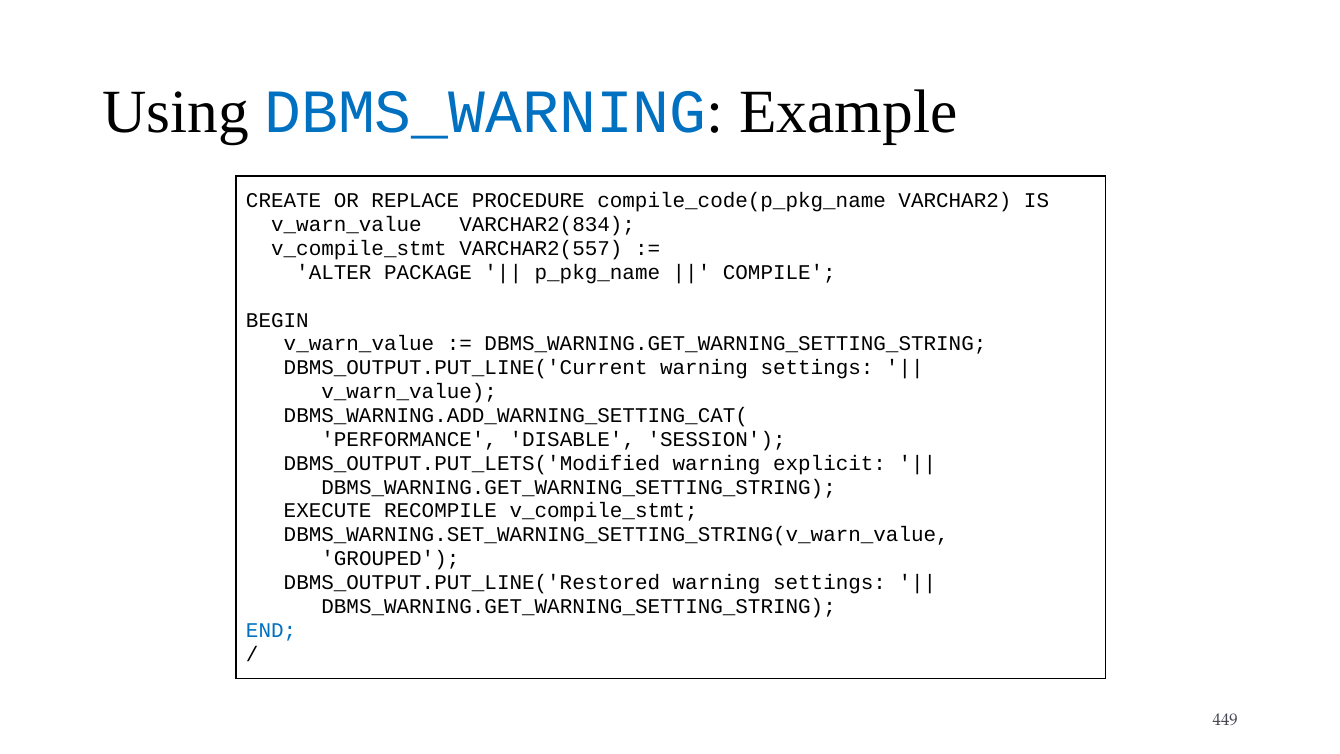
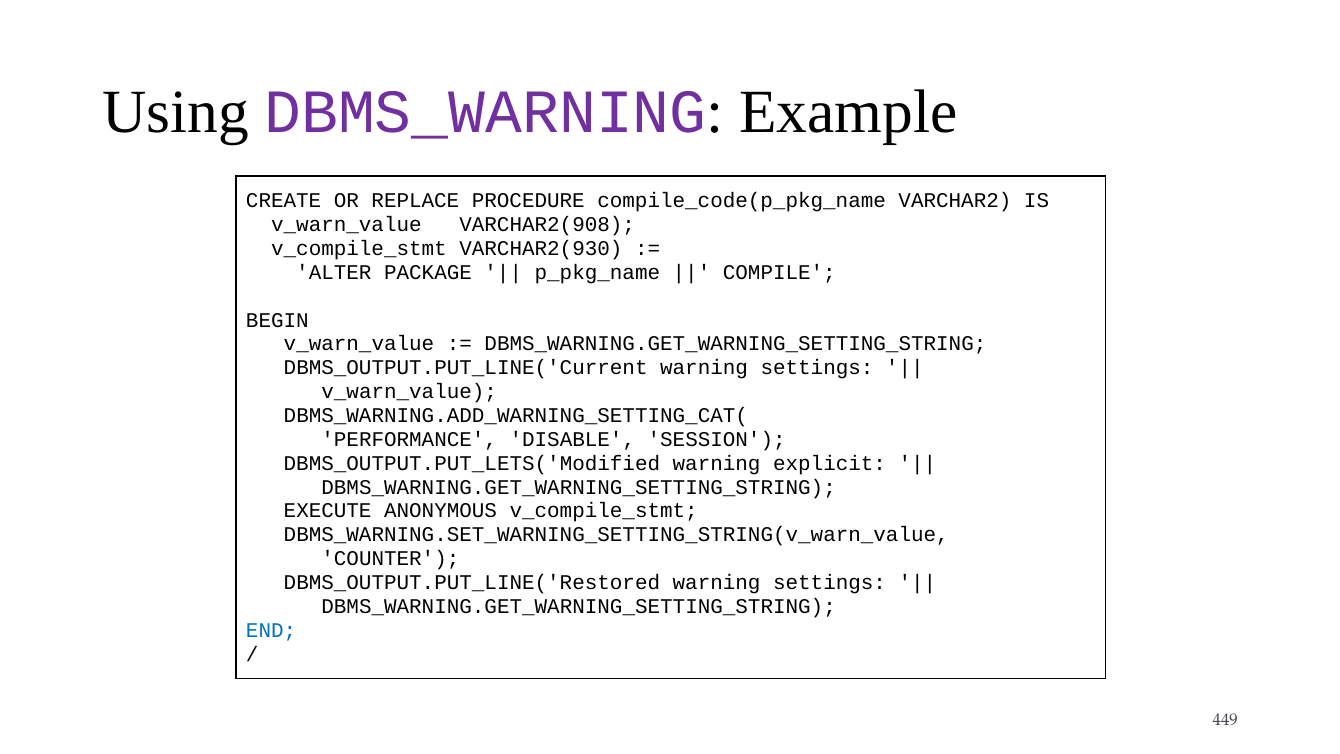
DBMS_WARNING colour: blue -> purple
VARCHAR2(834: VARCHAR2(834 -> VARCHAR2(908
VARCHAR2(557: VARCHAR2(557 -> VARCHAR2(930
RECOMPILE: RECOMPILE -> ANONYMOUS
GROUPED: GROUPED -> COUNTER
